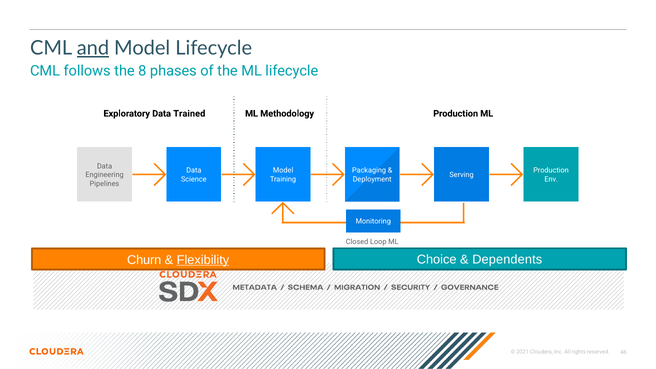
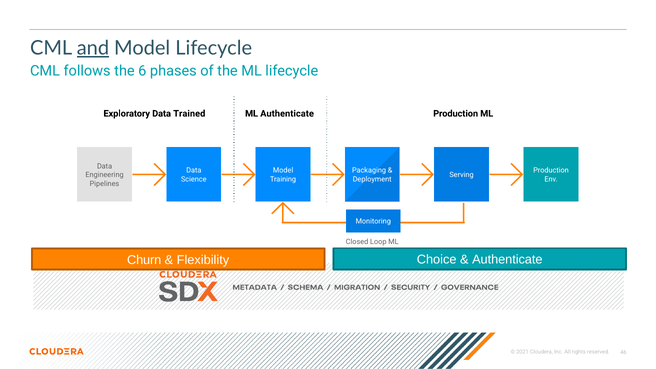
8: 8 -> 6
ML Methodology: Methodology -> Authenticate
Flexibility underline: present -> none
Dependents at (507, 260): Dependents -> Authenticate
